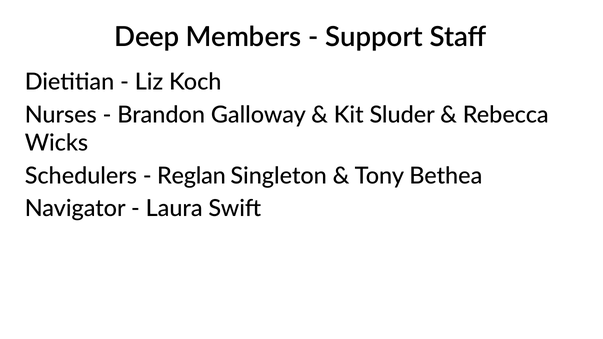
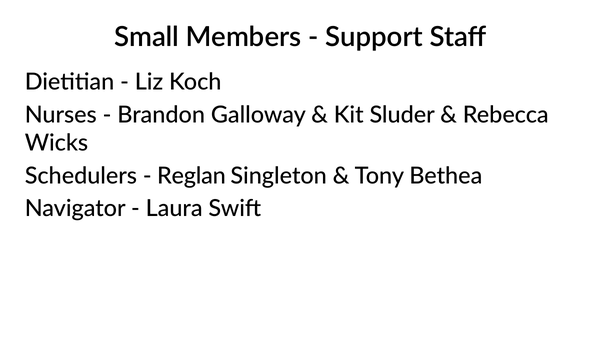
Deep: Deep -> Small
